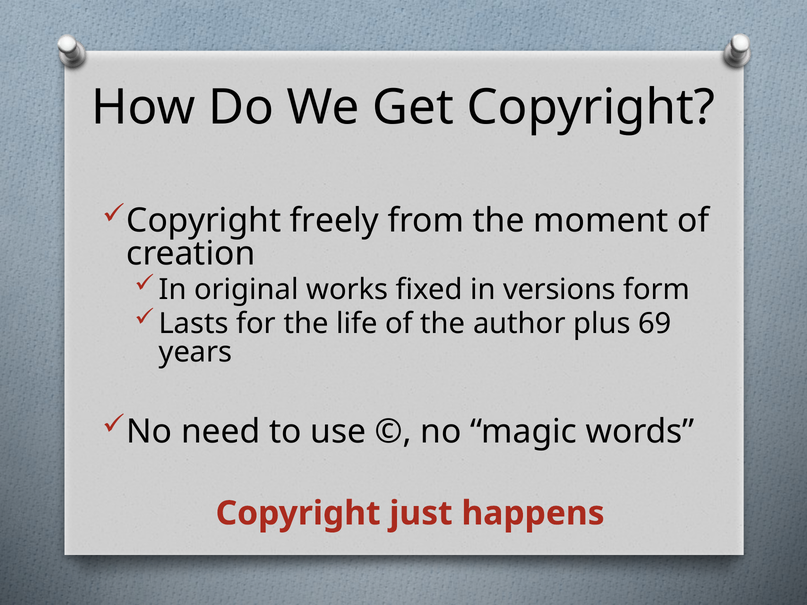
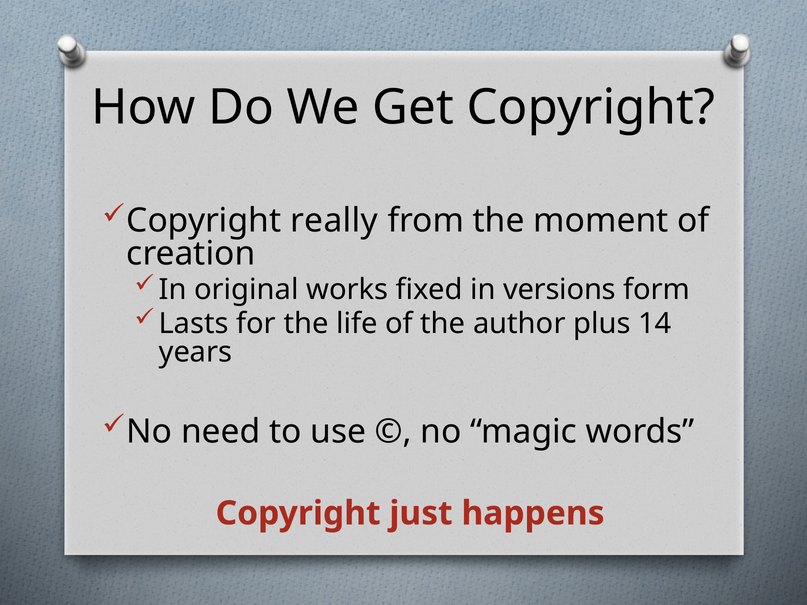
freely: freely -> really
69: 69 -> 14
